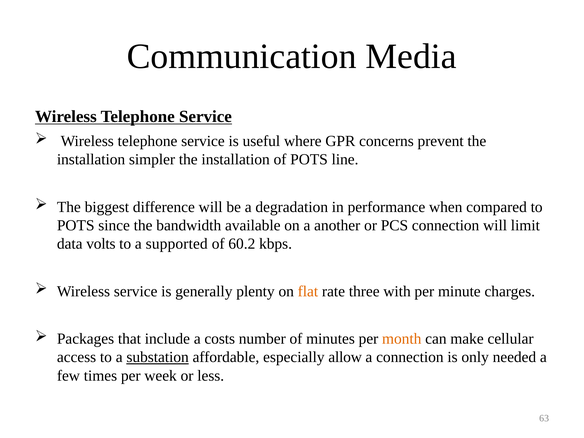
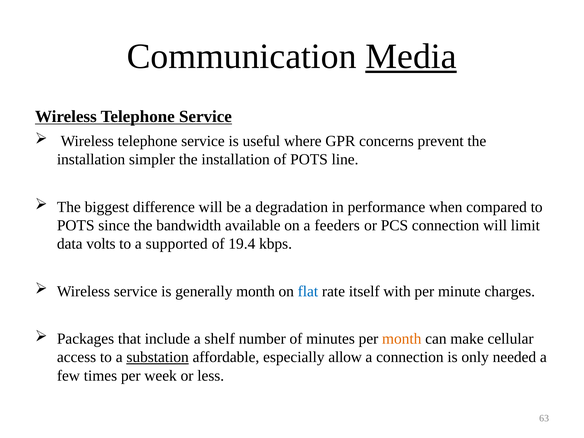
Media underline: none -> present
another: another -> feeders
60.2: 60.2 -> 19.4
generally plenty: plenty -> month
flat colour: orange -> blue
three: three -> itself
costs: costs -> shelf
